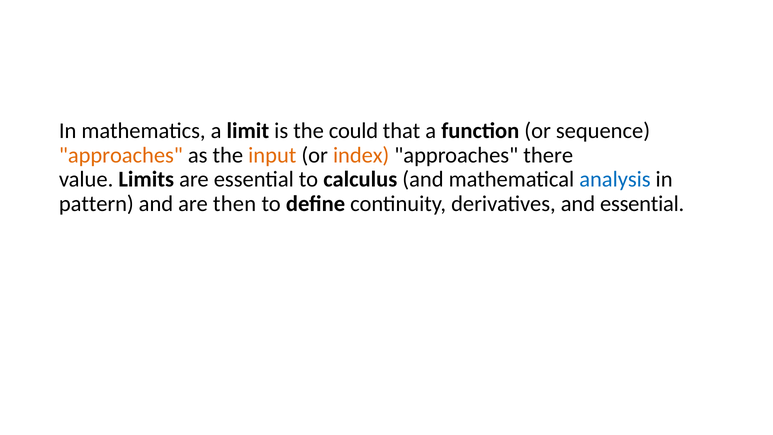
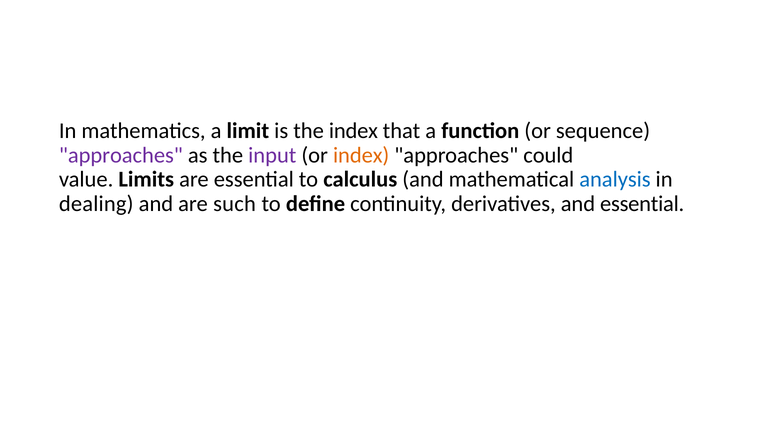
the could: could -> index
approaches at (121, 155) colour: orange -> purple
input colour: orange -> purple
there: there -> could
pattern: pattern -> dealing
then: then -> such
